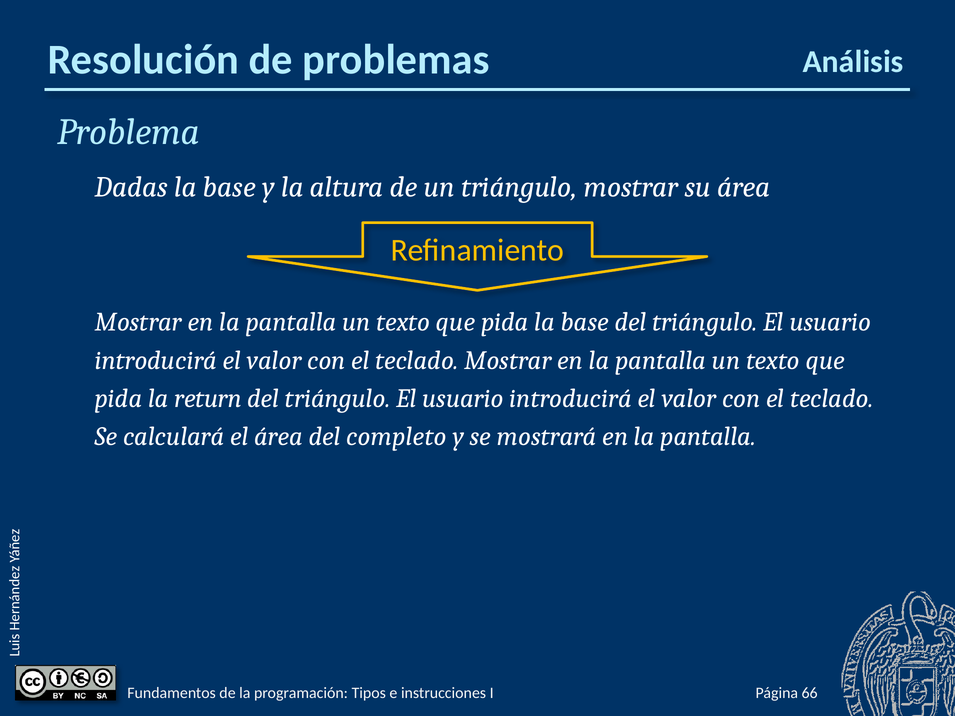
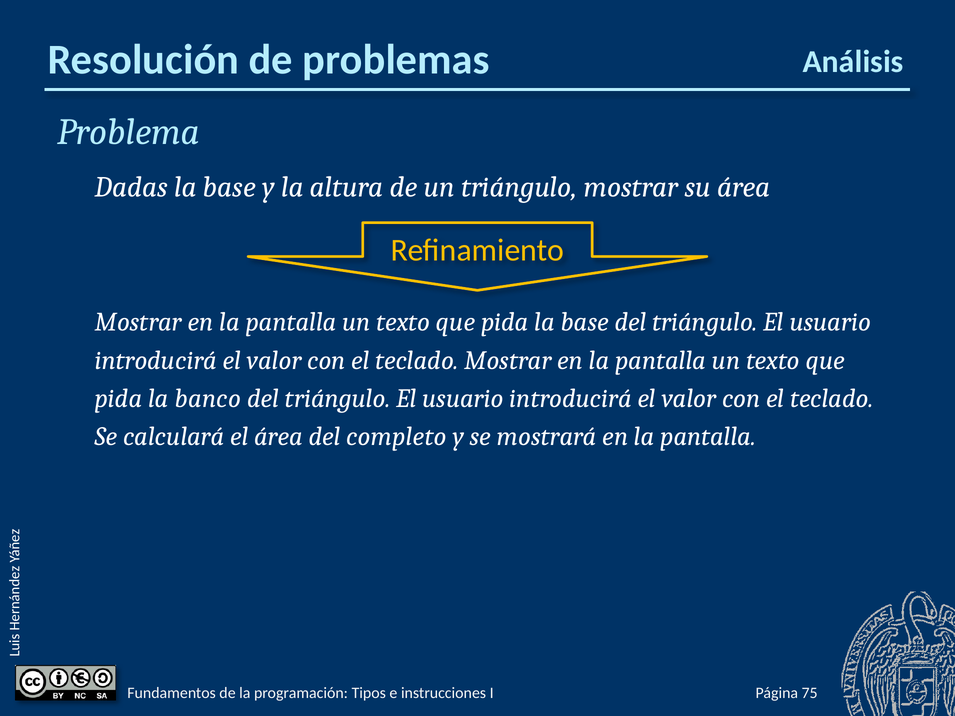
return: return -> banco
66: 66 -> 75
